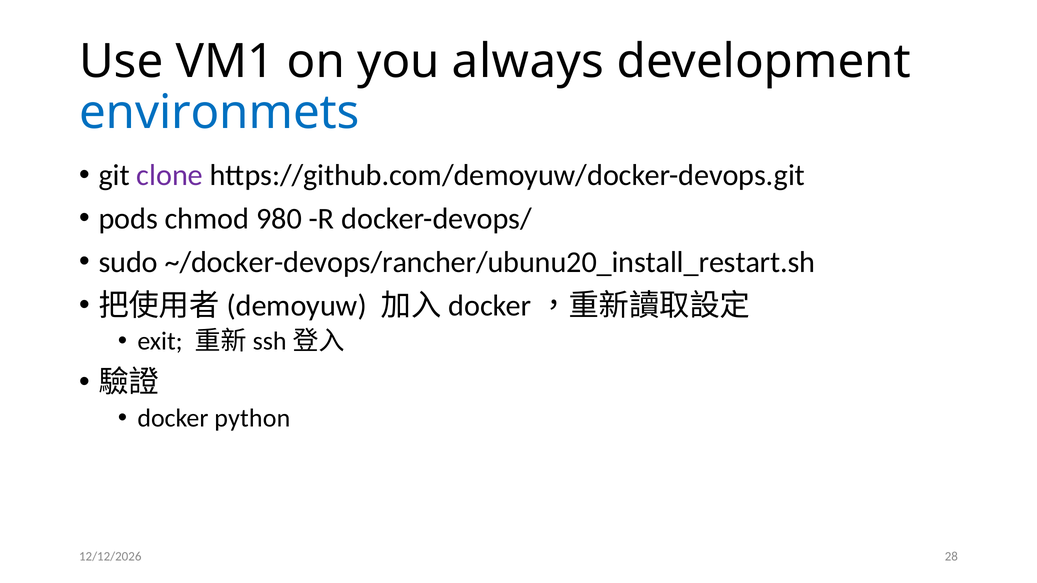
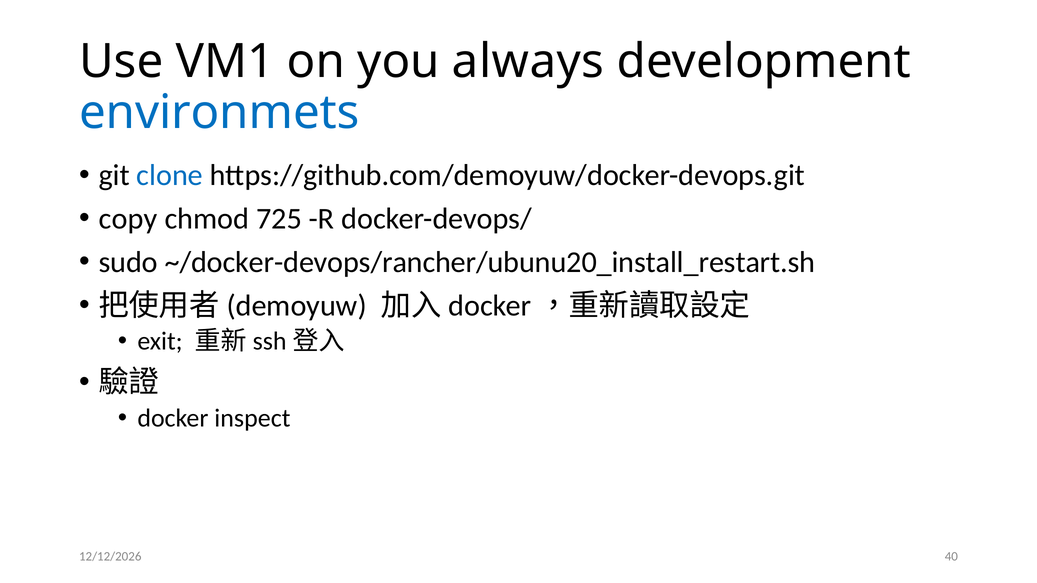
clone colour: purple -> blue
pods: pods -> copy
980: 980 -> 725
python: python -> inspect
28: 28 -> 40
